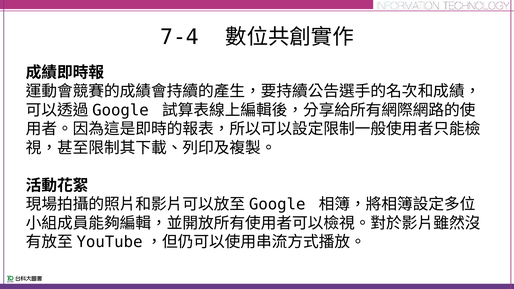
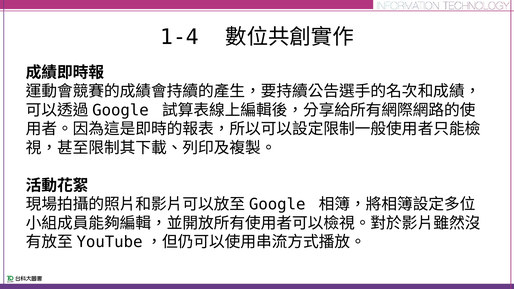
7-4: 7-4 -> 1-4
